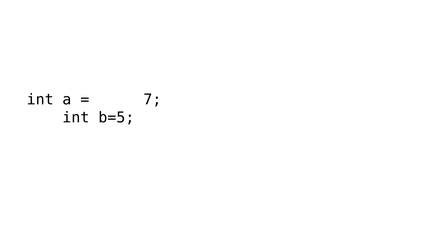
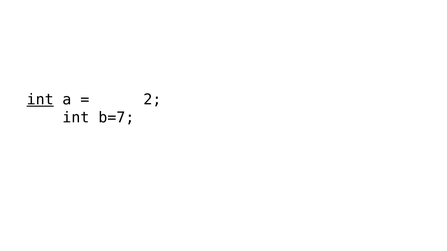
int at (40, 100) underline: none -> present
7: 7 -> 2
b=5: b=5 -> b=7
